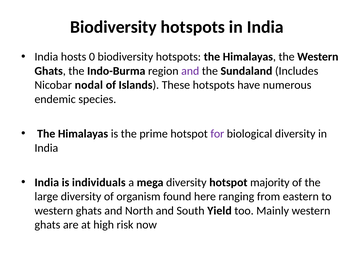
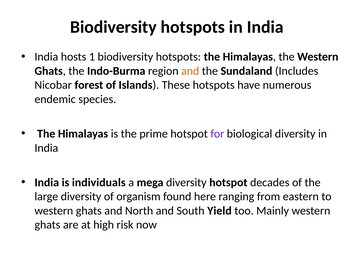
0: 0 -> 1
and at (190, 71) colour: purple -> orange
nodal: nodal -> forest
majority: majority -> decades
